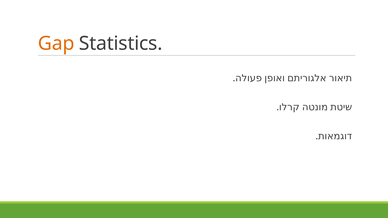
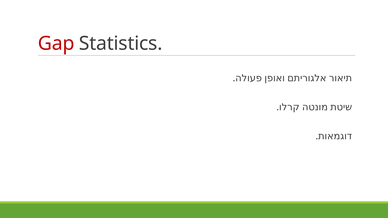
Gap colour: orange -> red
